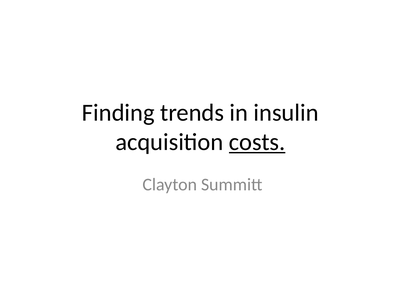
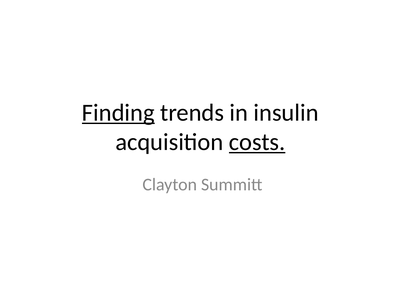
Finding underline: none -> present
